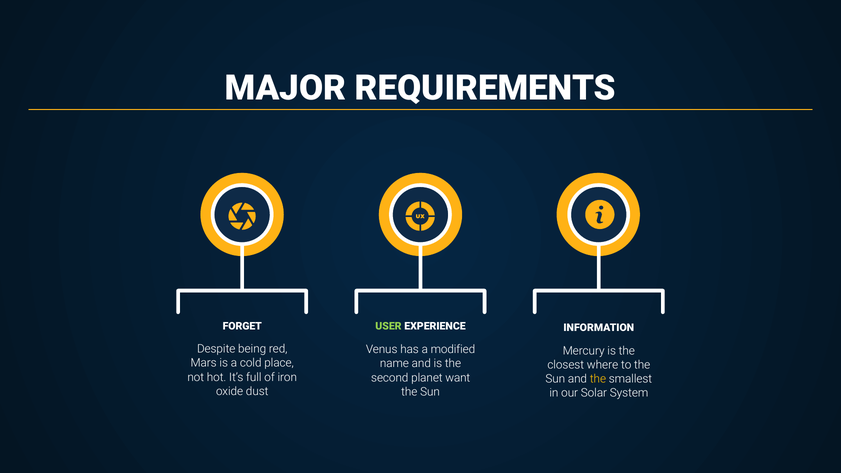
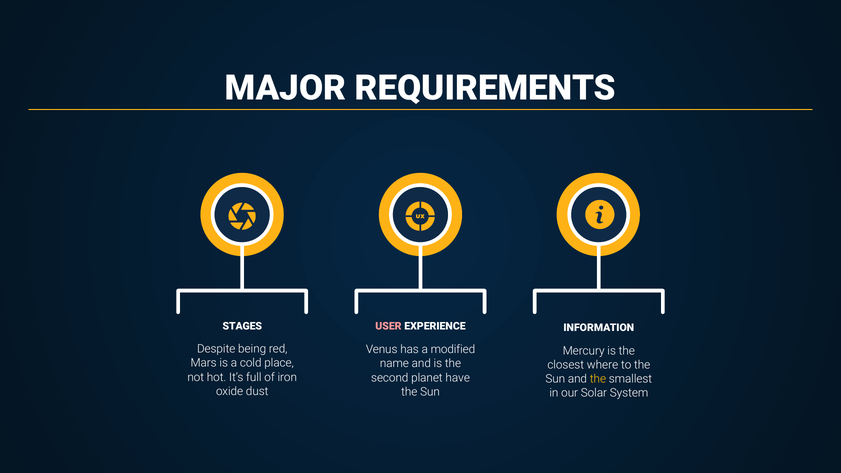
FORGET: FORGET -> STAGES
USER colour: light green -> pink
want: want -> have
